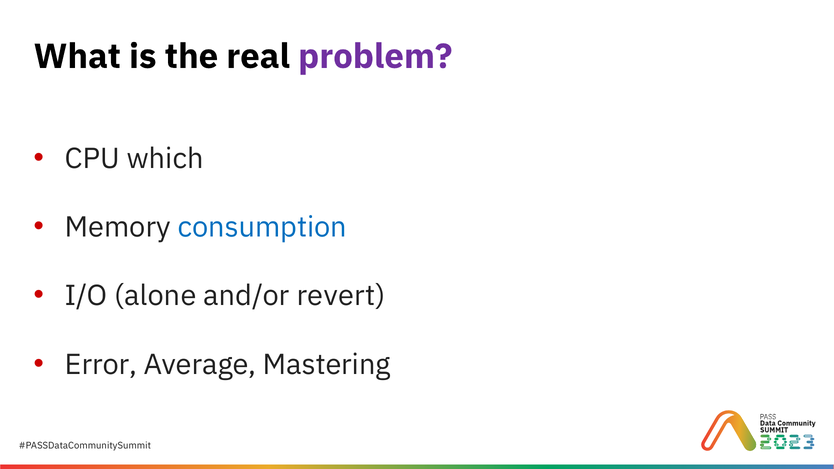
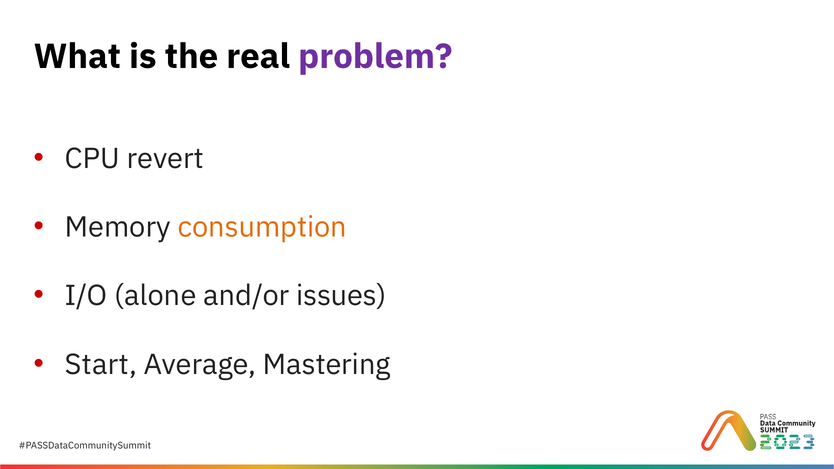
which: which -> revert
consumption colour: blue -> orange
revert: revert -> issues
Error: Error -> Start
